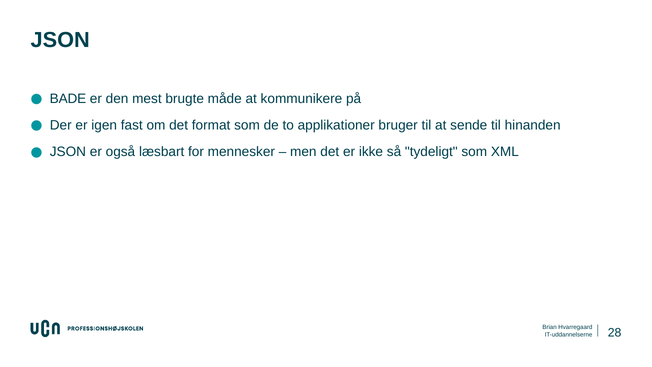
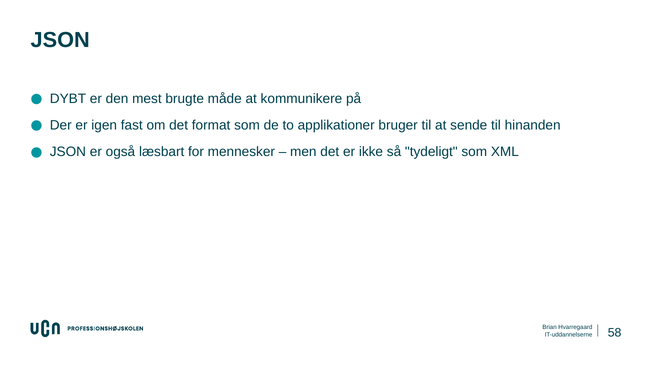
BADE: BADE -> DYBT
28: 28 -> 58
